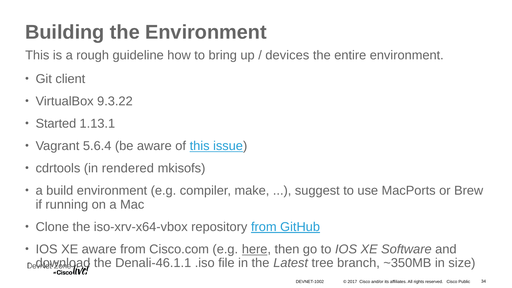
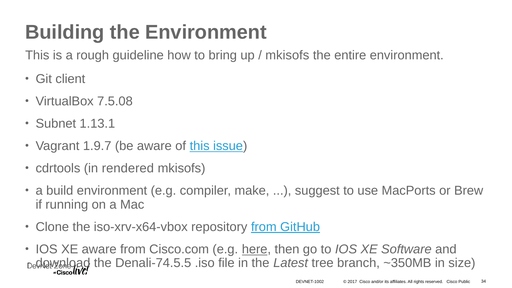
devices at (287, 55): devices -> mkisofs
9.3.22: 9.3.22 -> 7.5.08
Started: Started -> Subnet
5.6.4: 5.6.4 -> 1.9.7
Denali-46.1.1: Denali-46.1.1 -> Denali-74.5.5
